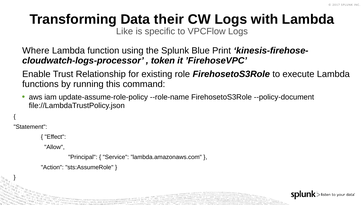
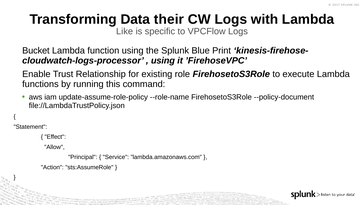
Where: Where -> Bucket
token at (163, 61): token -> using
